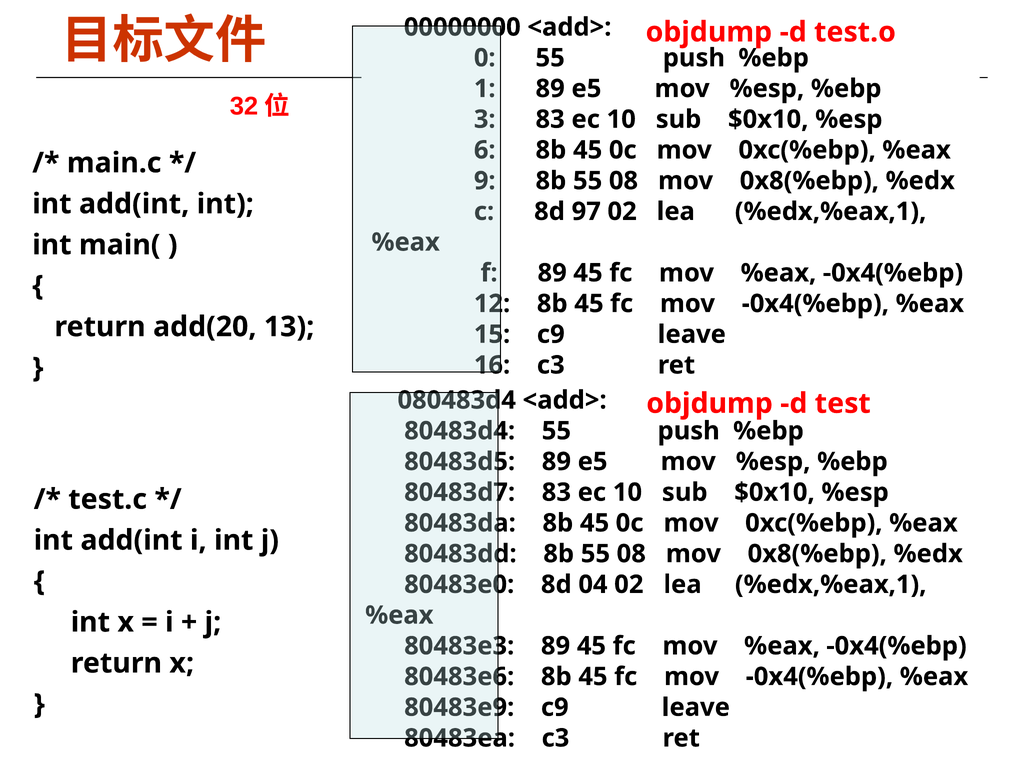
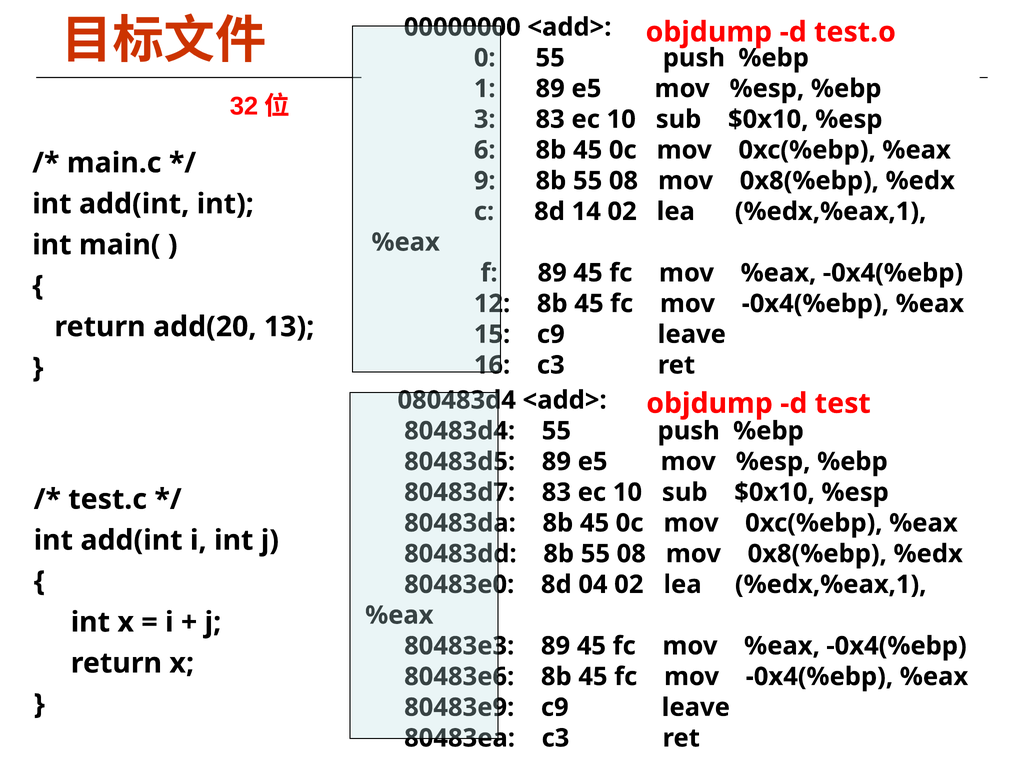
97: 97 -> 14
